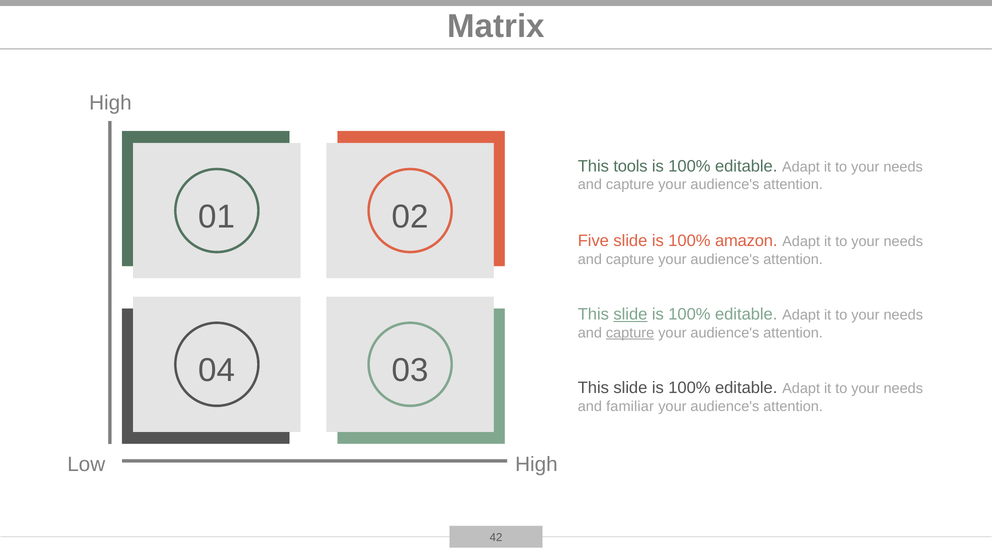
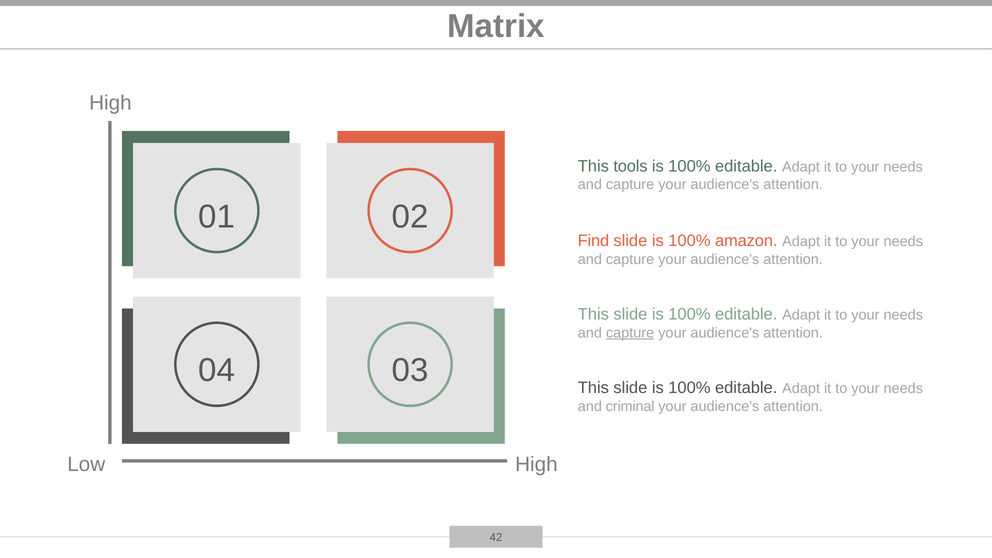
Five: Five -> Find
slide at (630, 314) underline: present -> none
familiar: familiar -> criminal
